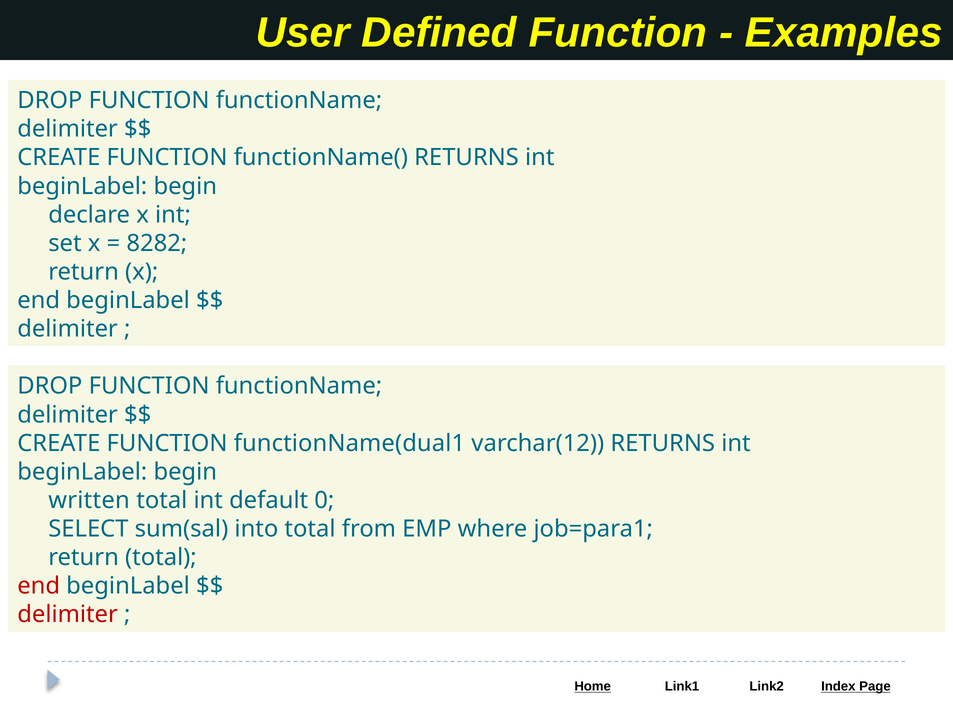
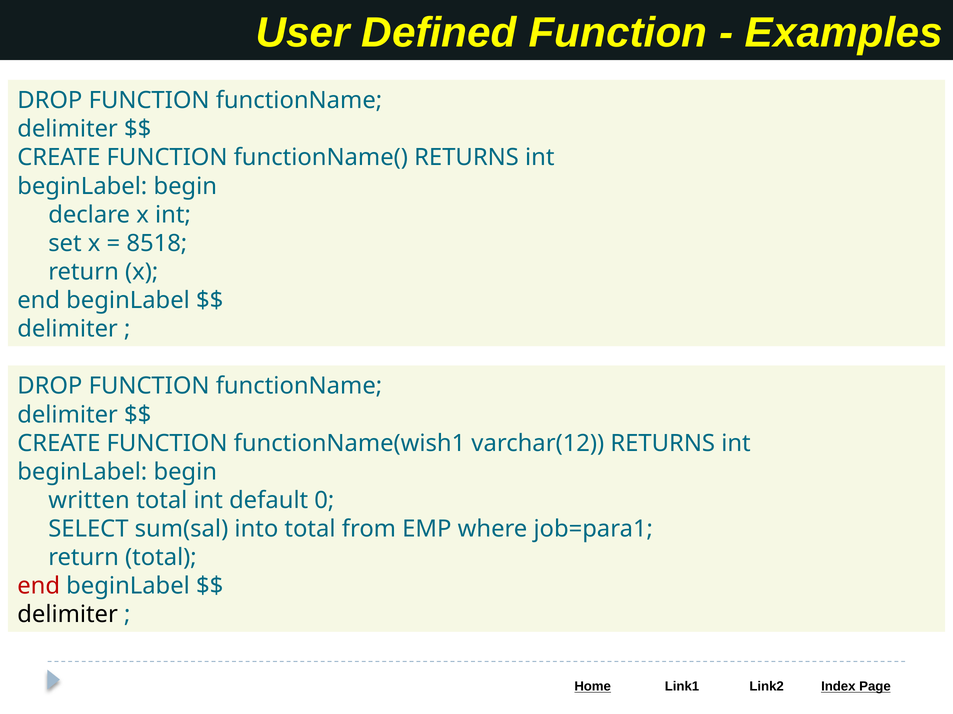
8282: 8282 -> 8518
functionName(dual1: functionName(dual1 -> functionName(wish1
delimiter at (68, 615) colour: red -> black
